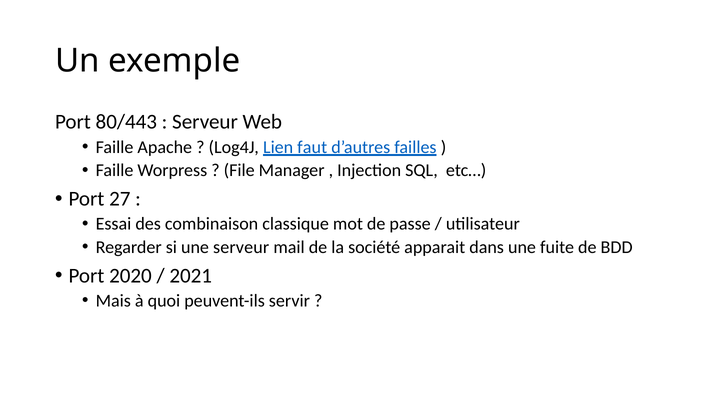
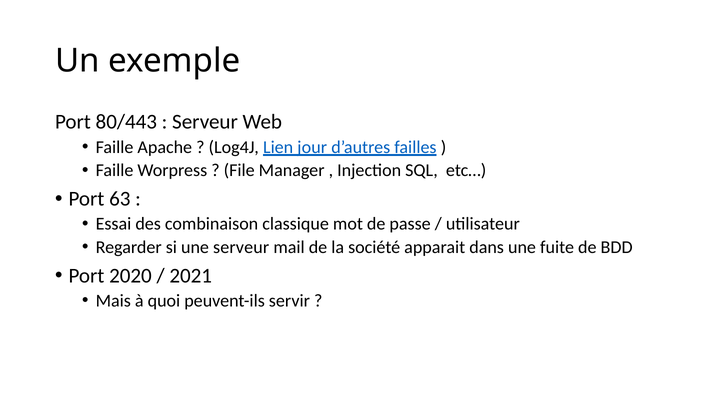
faut: faut -> jour
27: 27 -> 63
